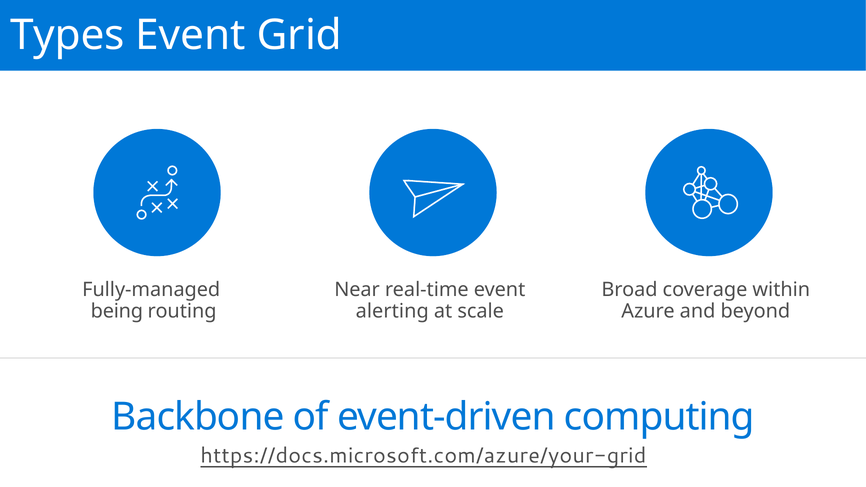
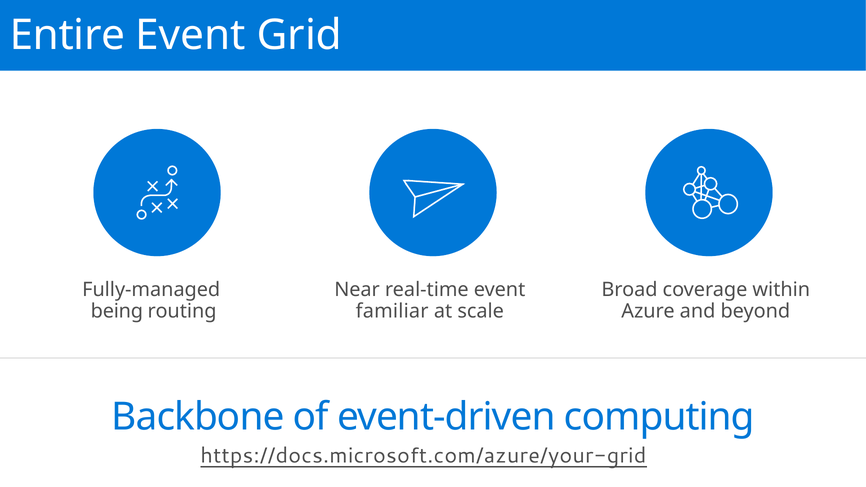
Types: Types -> Entire
alerting: alerting -> familiar
